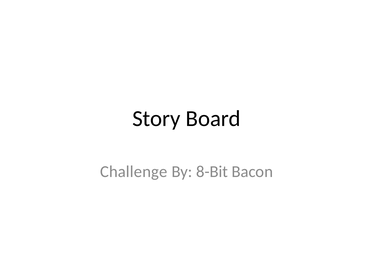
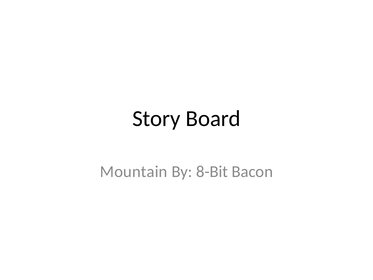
Challenge: Challenge -> Mountain
